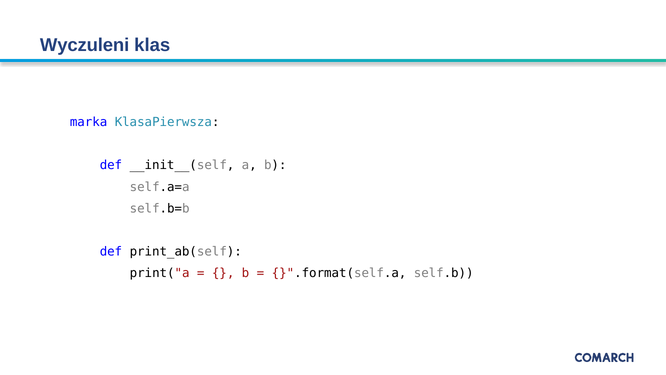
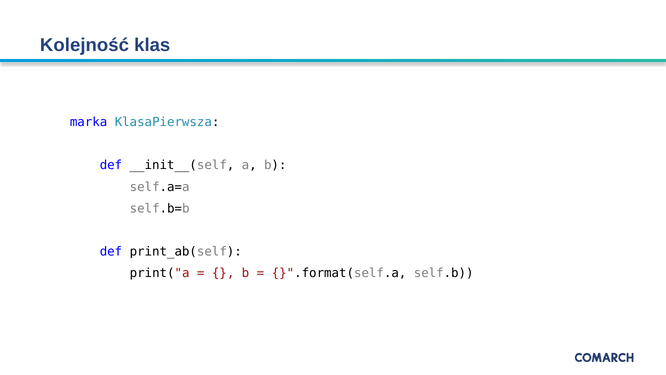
Wyczuleni: Wyczuleni -> Kolejność
